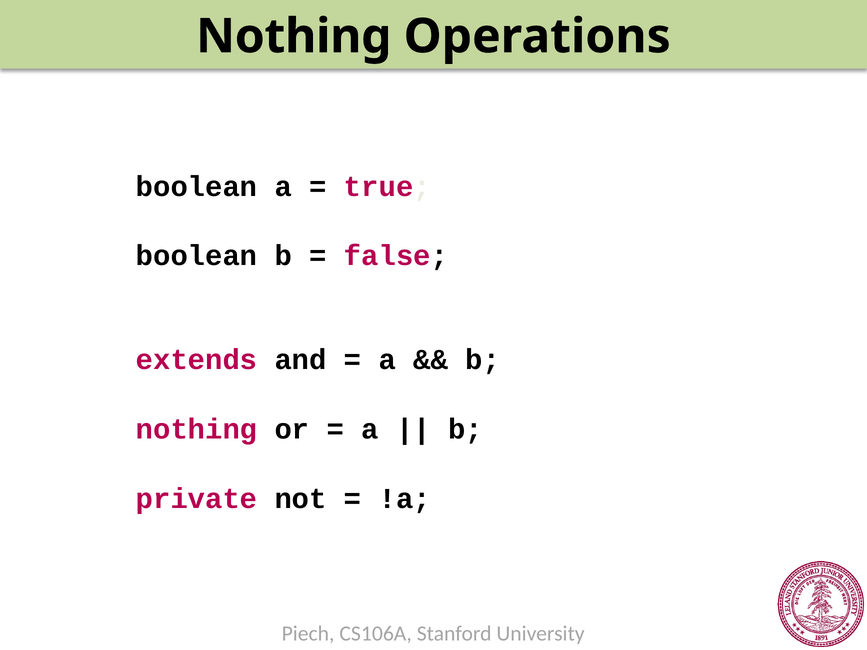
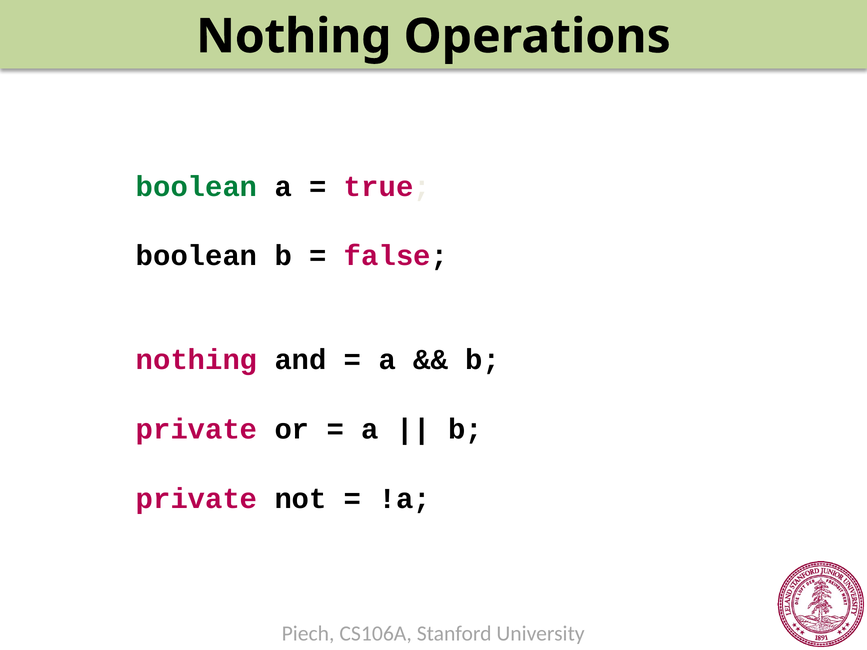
boolean at (197, 187) colour: black -> green
extends at (197, 360): extends -> nothing
nothing at (197, 429): nothing -> private
